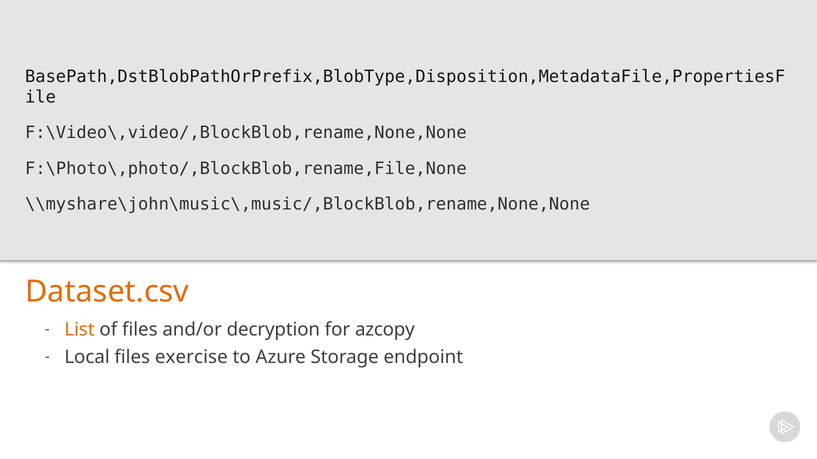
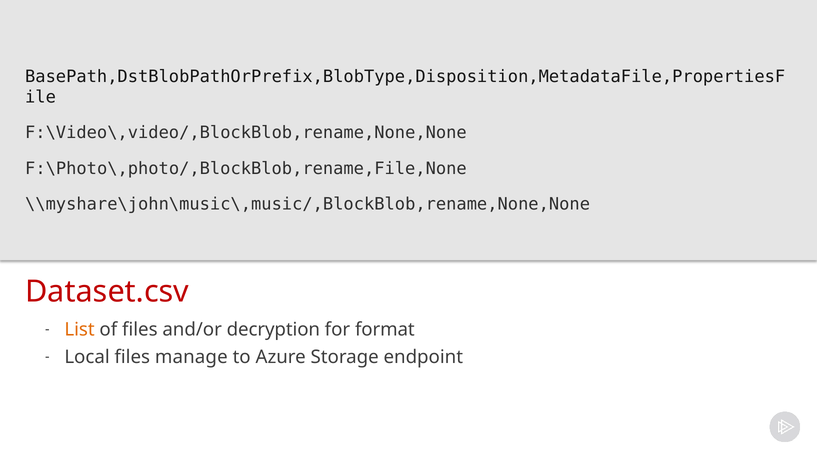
Dataset.csv colour: orange -> red
azcopy: azcopy -> format
exercise: exercise -> manage
